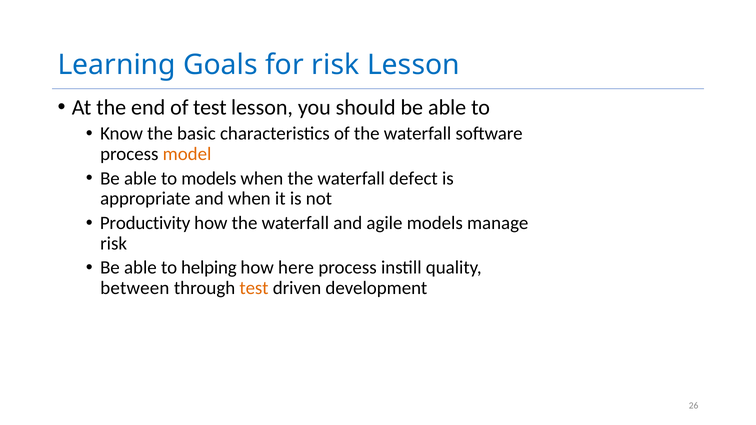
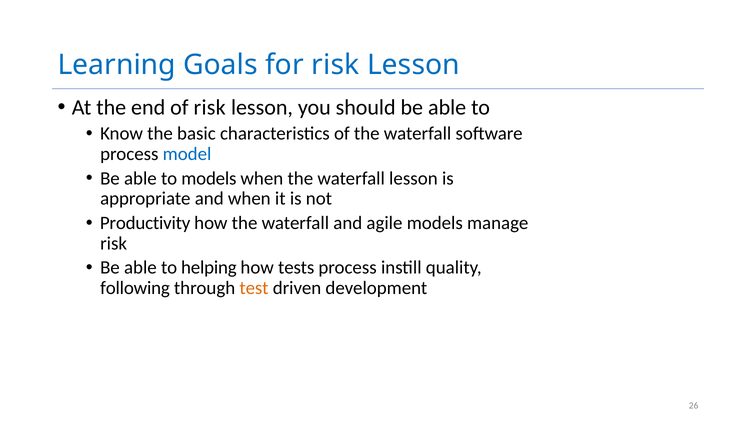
of test: test -> risk
model colour: orange -> blue
waterfall defect: defect -> lesson
here: here -> tests
between: between -> following
